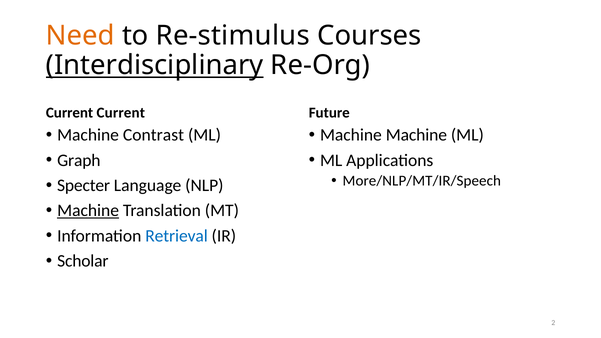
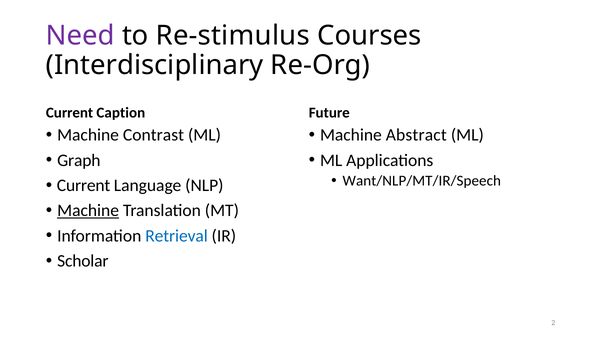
Need colour: orange -> purple
Interdisciplinary underline: present -> none
Current Current: Current -> Caption
Machine Machine: Machine -> Abstract
More/NLP/MT/IR/Speech: More/NLP/MT/IR/Speech -> Want/NLP/MT/IR/Speech
Specter at (84, 186): Specter -> Current
